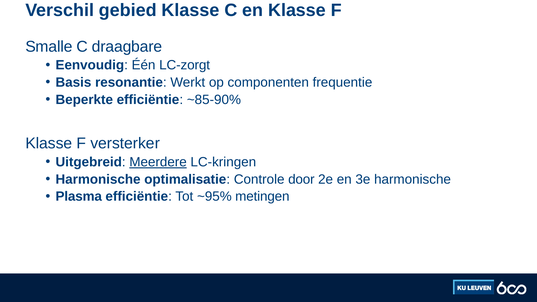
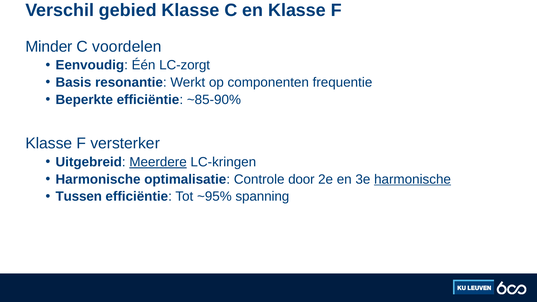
Smalle: Smalle -> Minder
draagbare: draagbare -> voordelen
harmonische at (413, 179) underline: none -> present
Plasma: Plasma -> Tussen
metingen: metingen -> spanning
